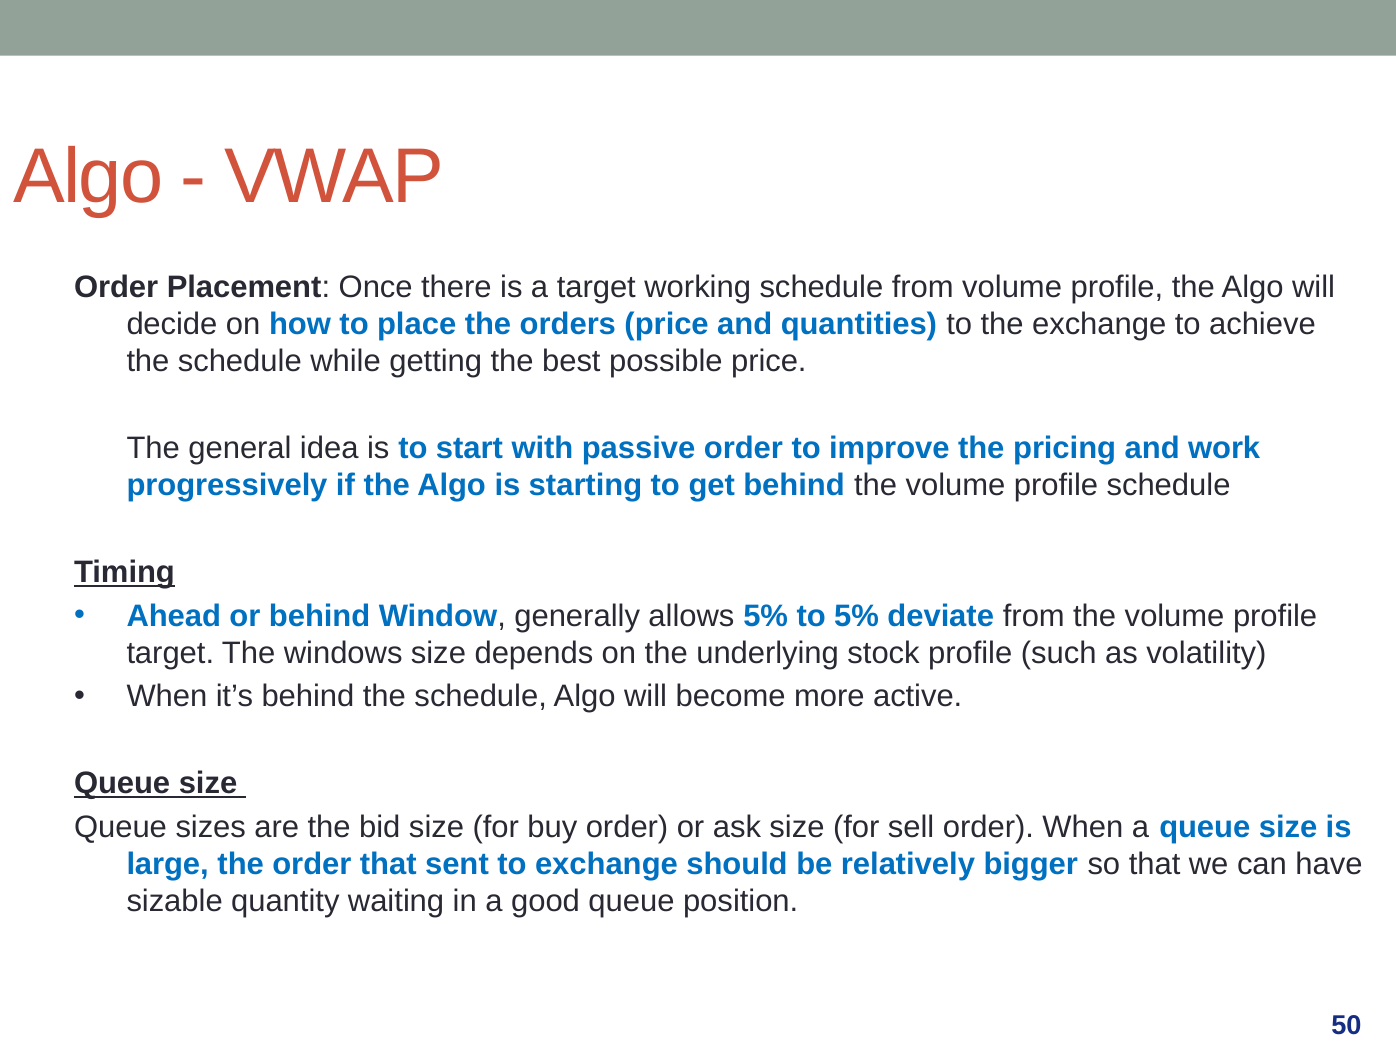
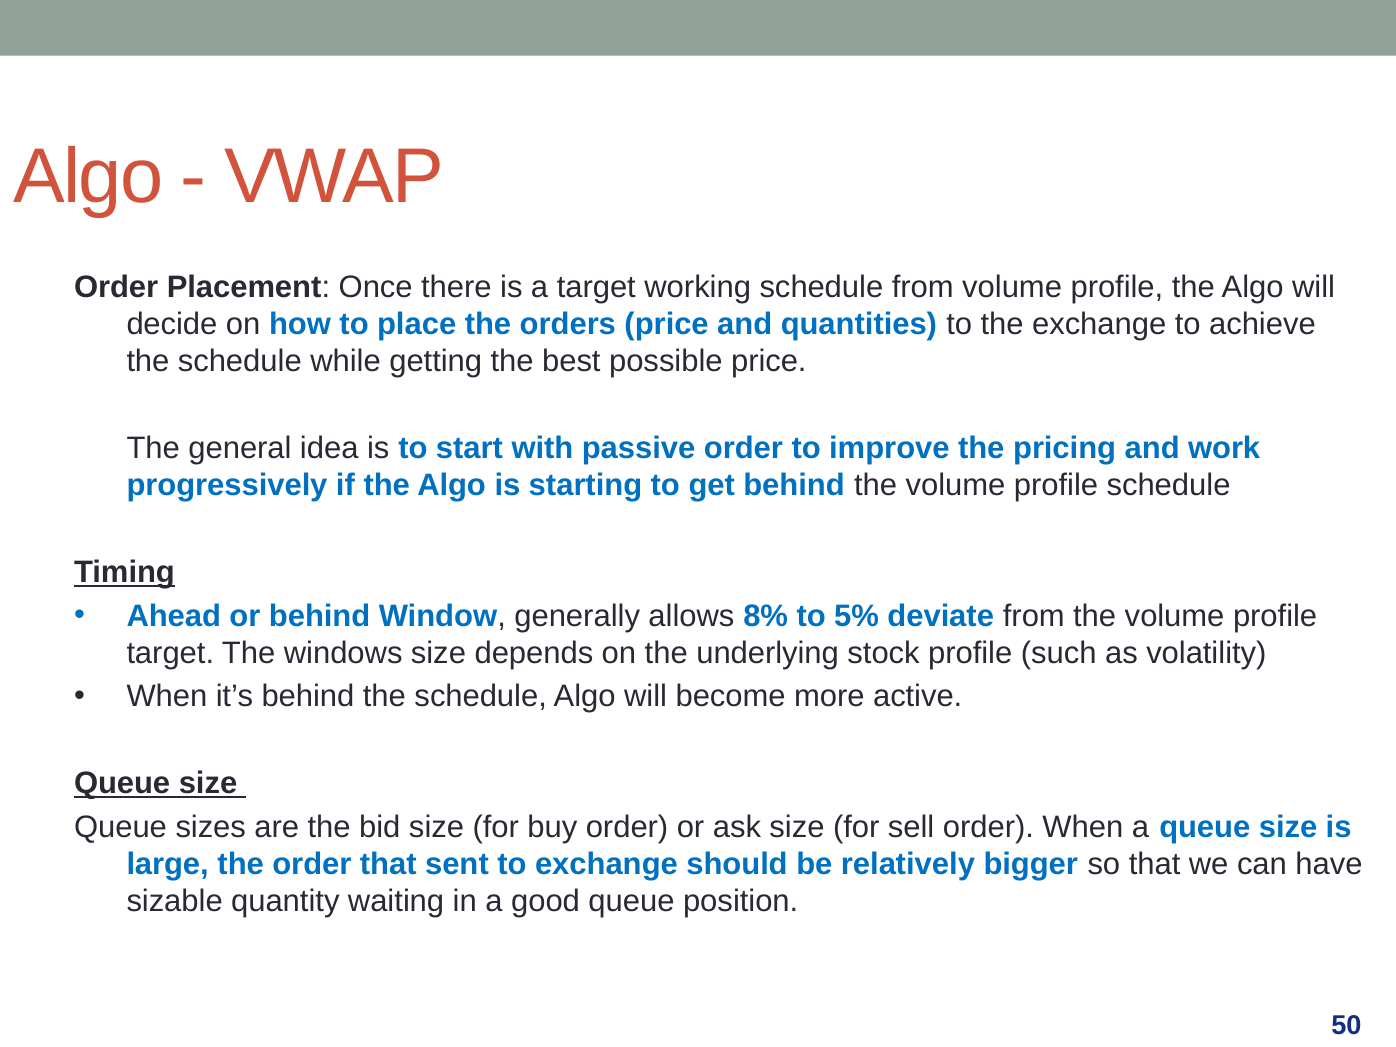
allows 5%: 5% -> 8%
